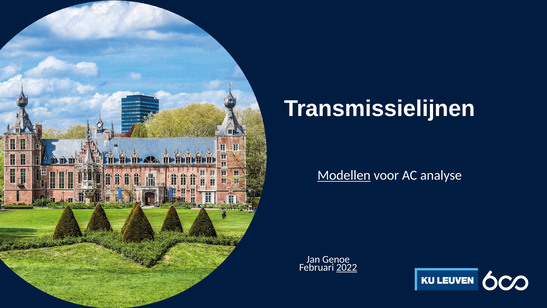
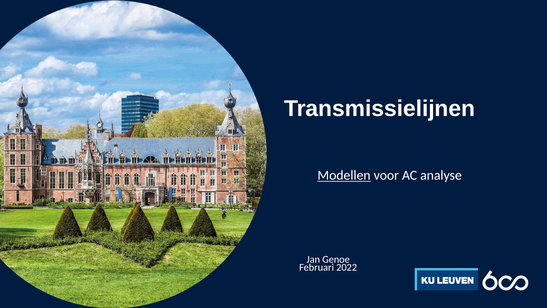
2022 underline: present -> none
